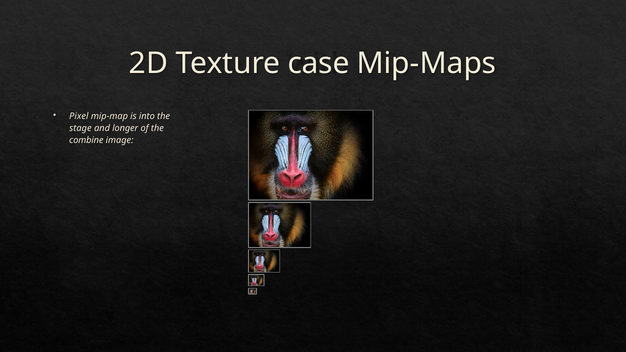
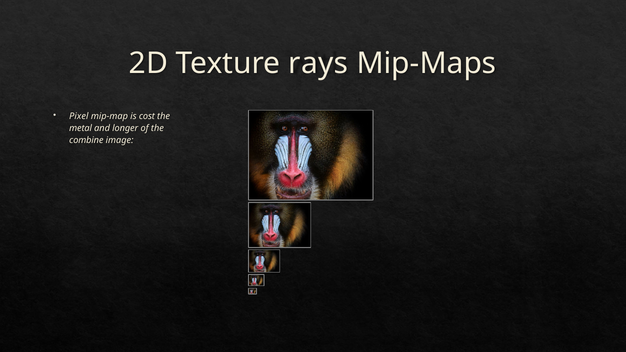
case: case -> rays
into: into -> cost
stage: stage -> metal
